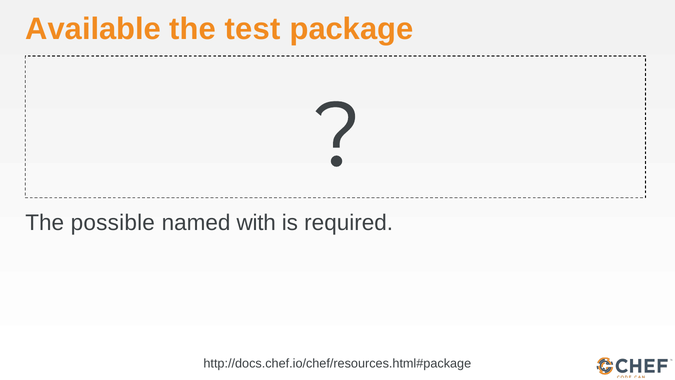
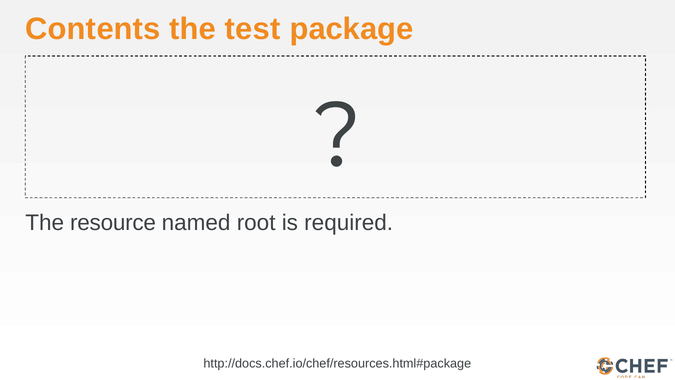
Available: Available -> Contents
possible: possible -> resource
with: with -> root
